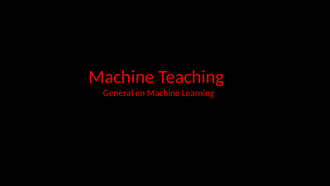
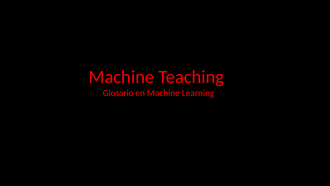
General: General -> Glosario
